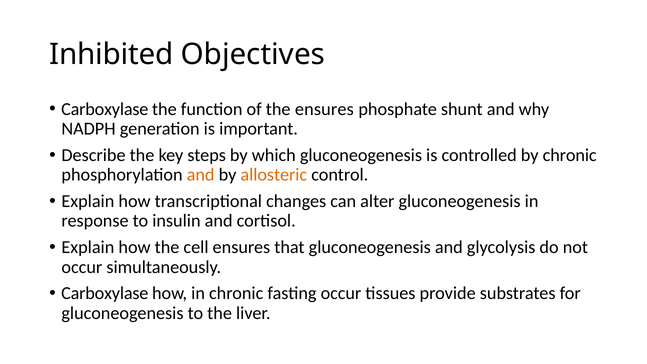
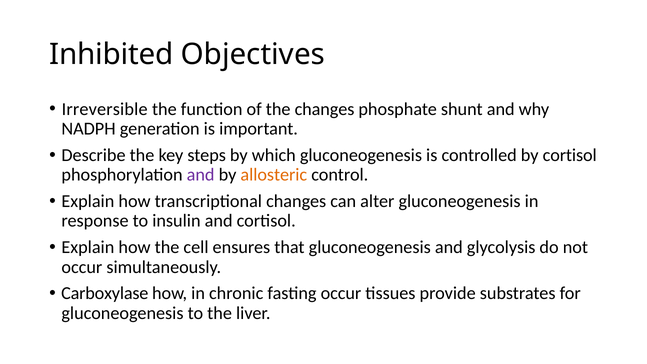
Carboxylase at (105, 109): Carboxylase -> Irreversible
the ensures: ensures -> changes
by chronic: chronic -> cortisol
and at (201, 175) colour: orange -> purple
